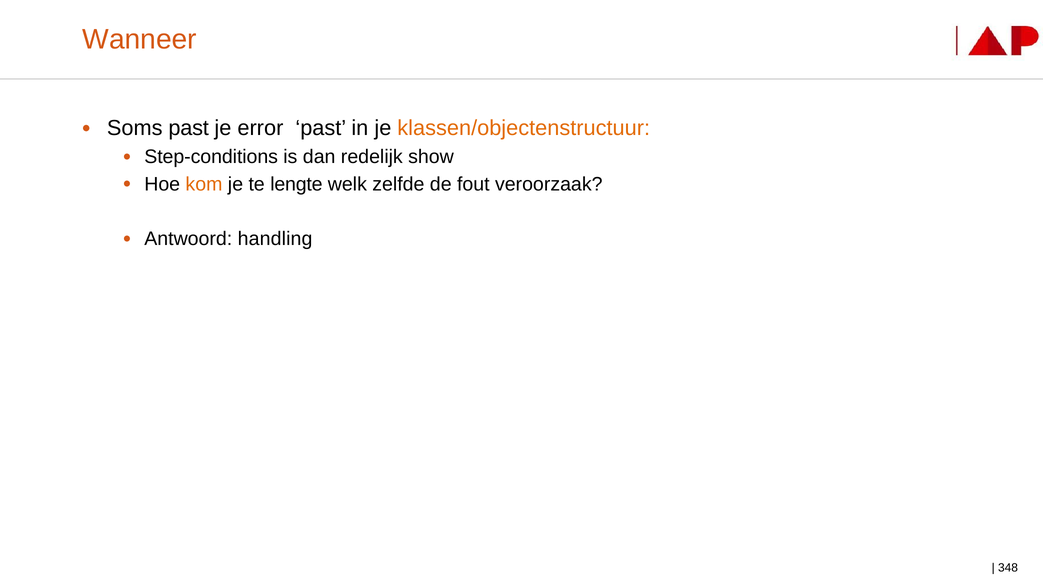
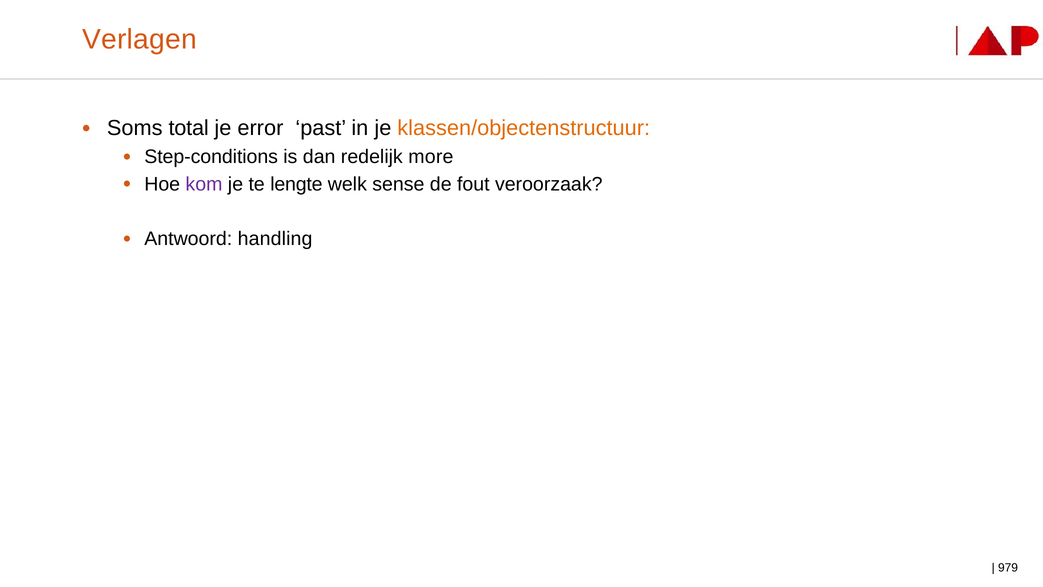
Wanneer: Wanneer -> Verlagen
Soms past: past -> total
show: show -> more
kom colour: orange -> purple
zelfde: zelfde -> sense
348: 348 -> 979
